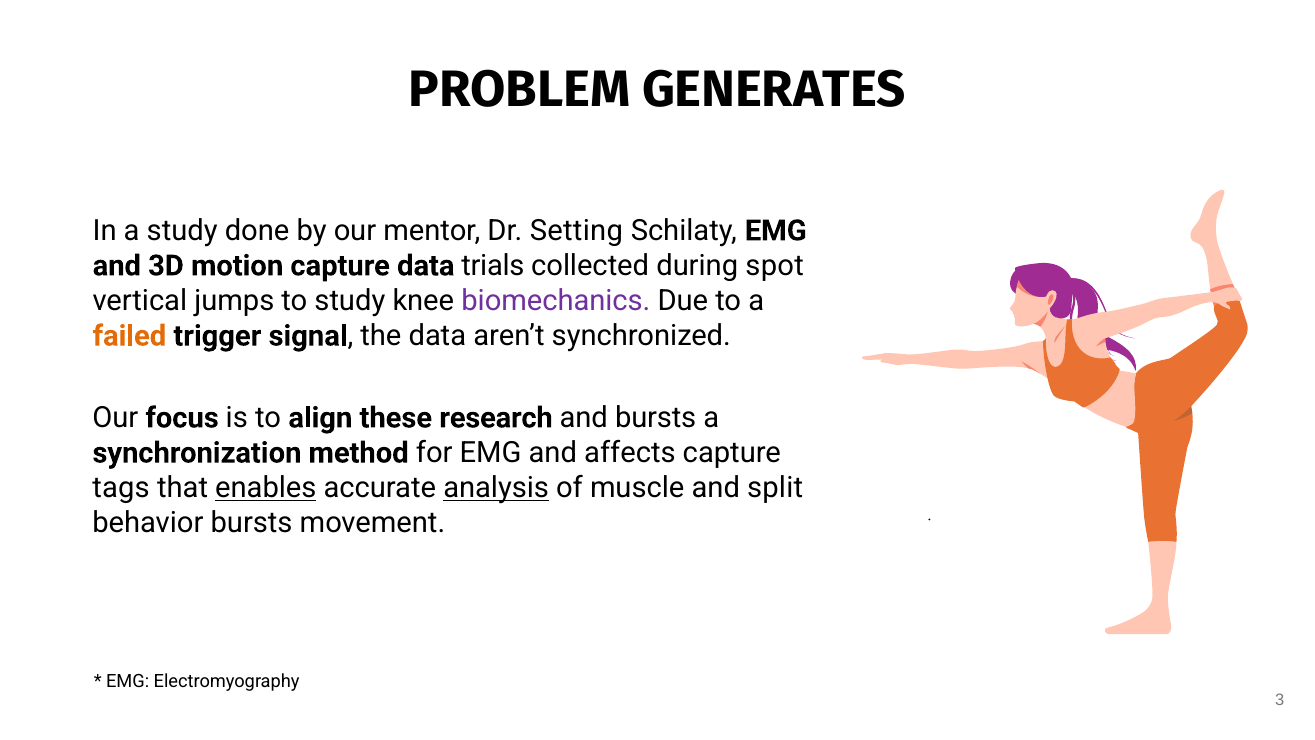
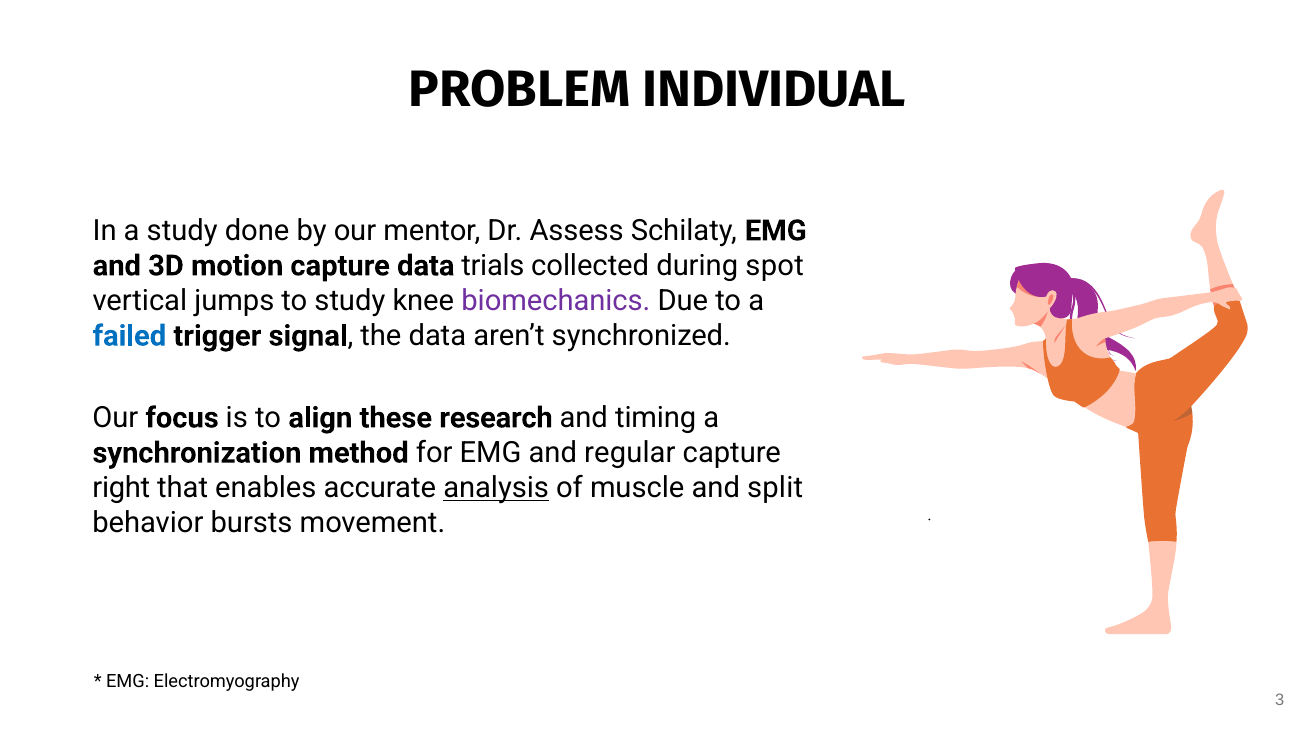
GENERATES: GENERATES -> INDIVIDUAL
Setting: Setting -> Assess
failed colour: orange -> blue
and bursts: bursts -> timing
affects: affects -> regular
tags: tags -> right
enables underline: present -> none
